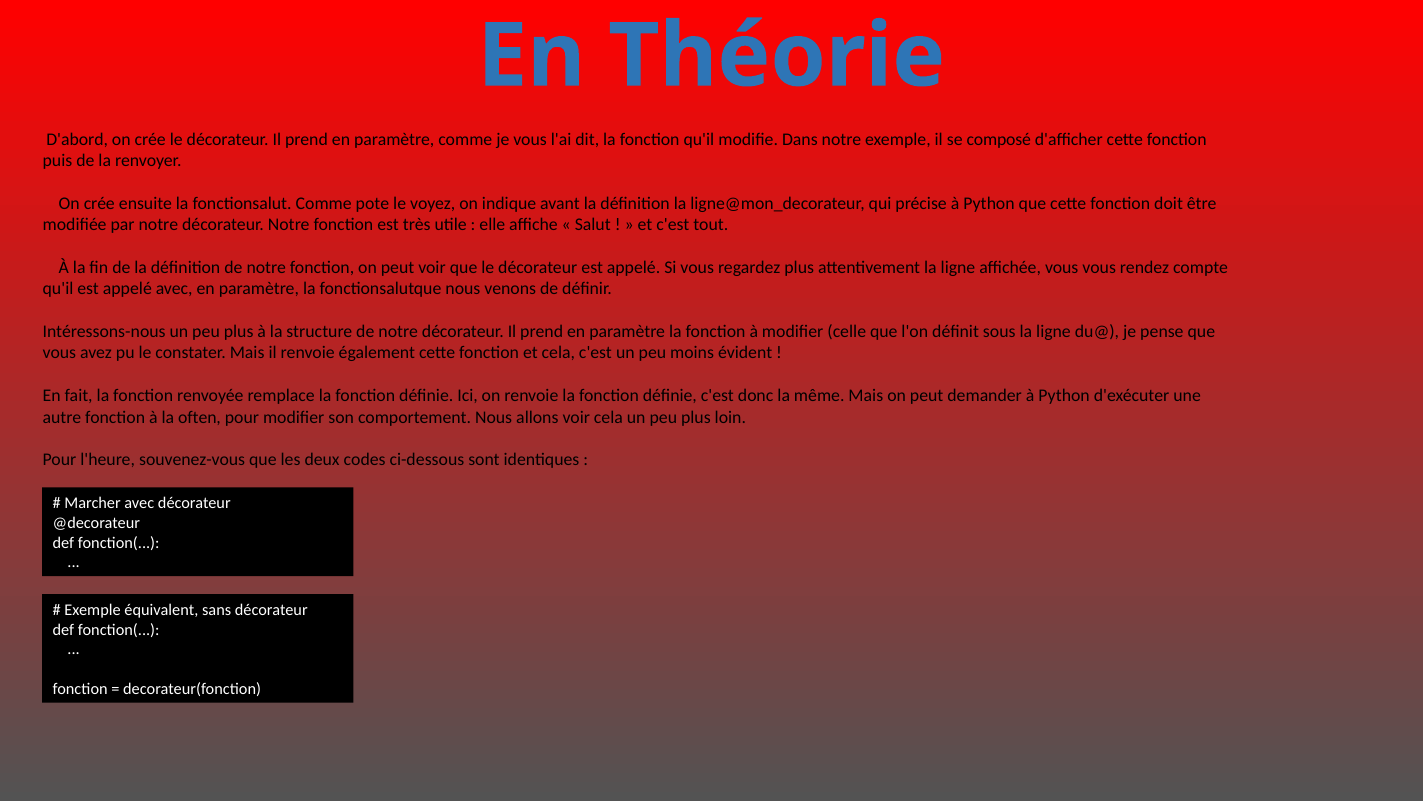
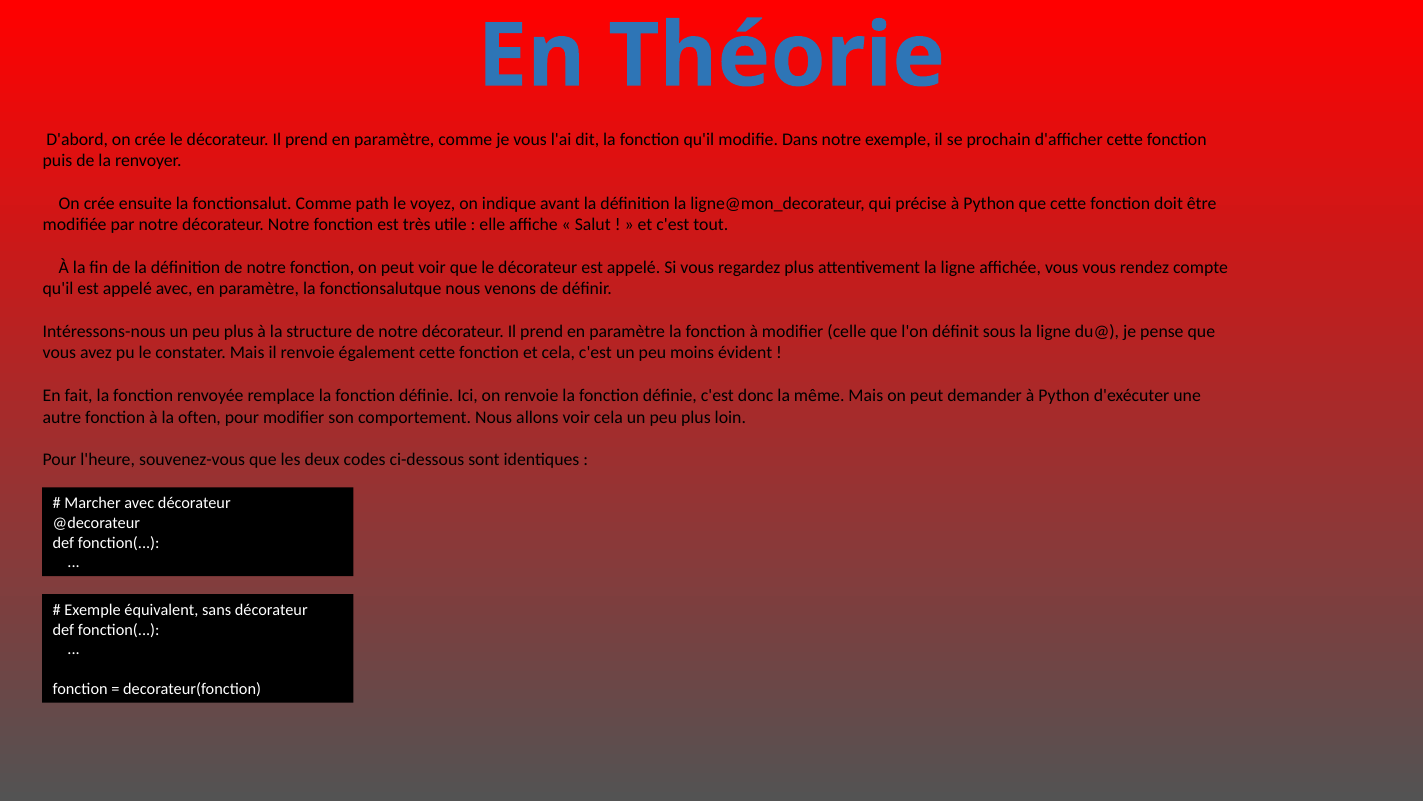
composé: composé -> prochain
pote: pote -> path
